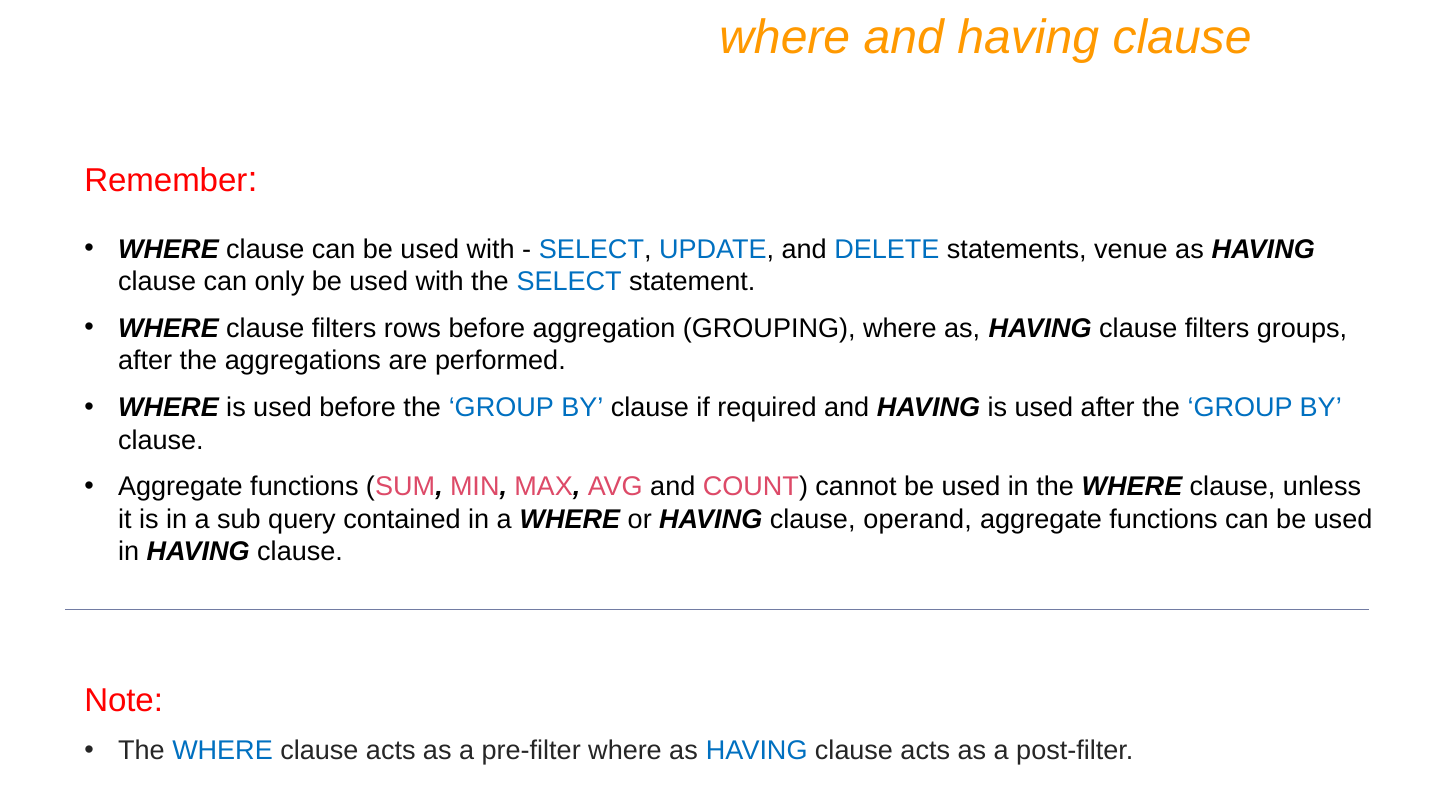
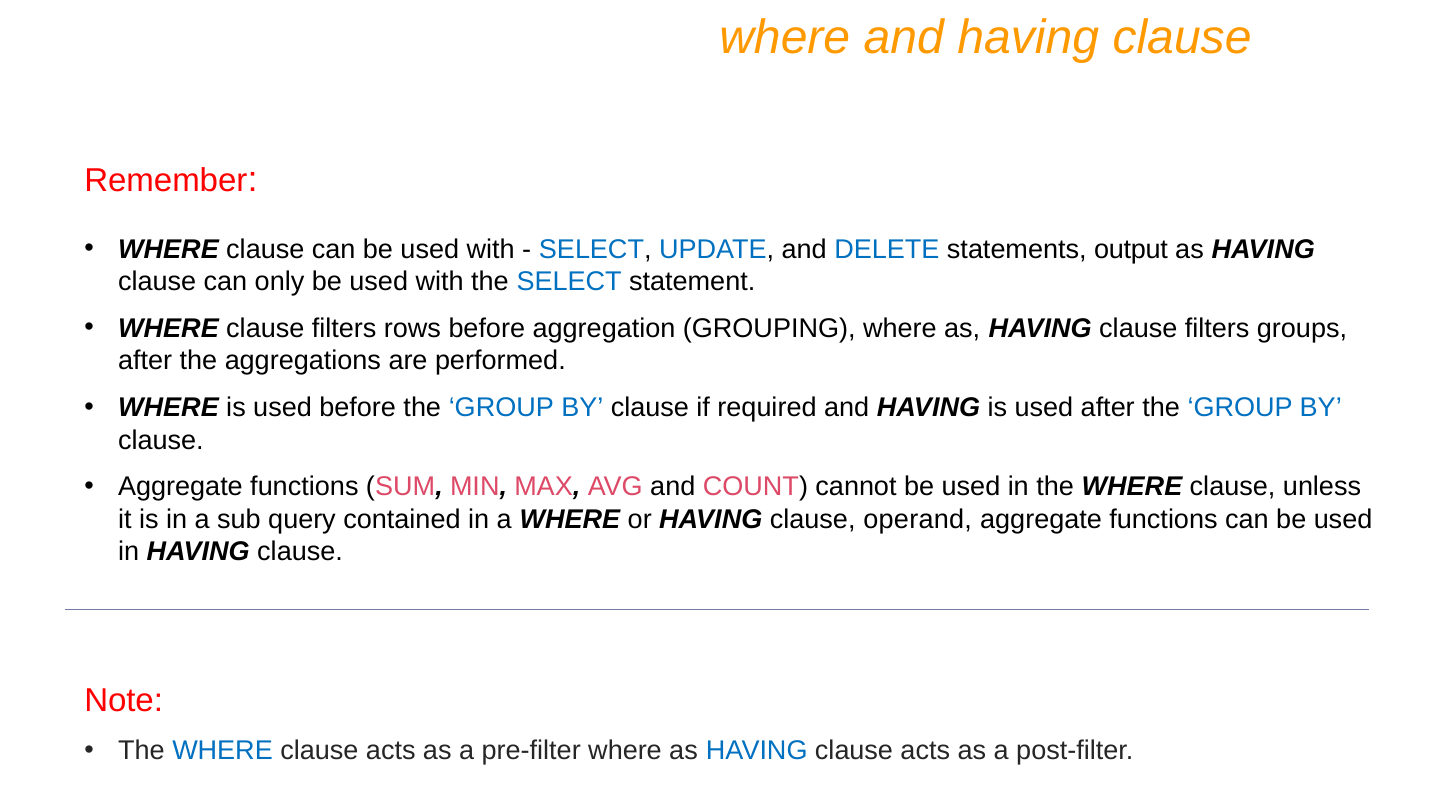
venue: venue -> output
